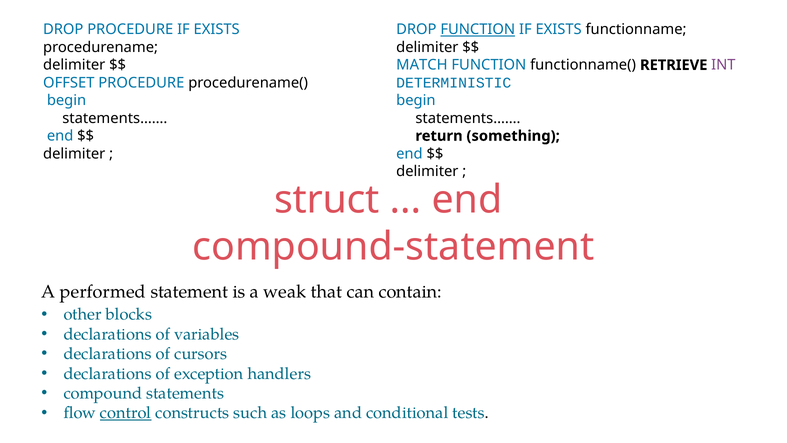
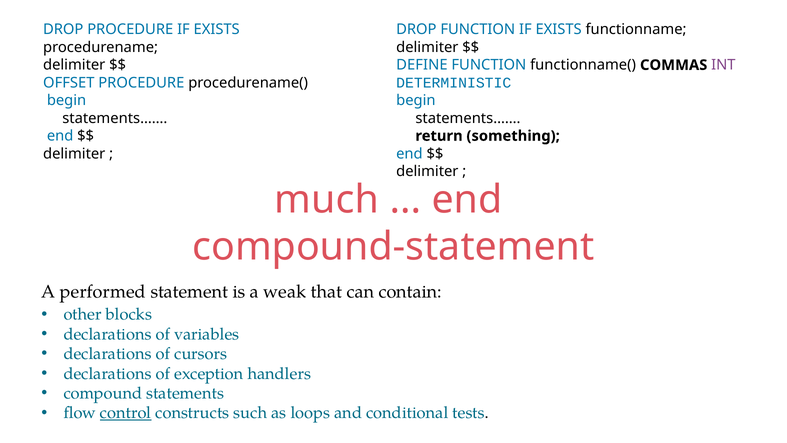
FUNCTION at (478, 30) underline: present -> none
MATCH: MATCH -> DEFINE
RETRIEVE: RETRIEVE -> COMMAS
struct: struct -> much
